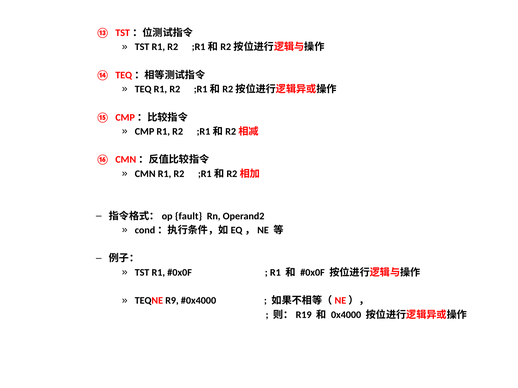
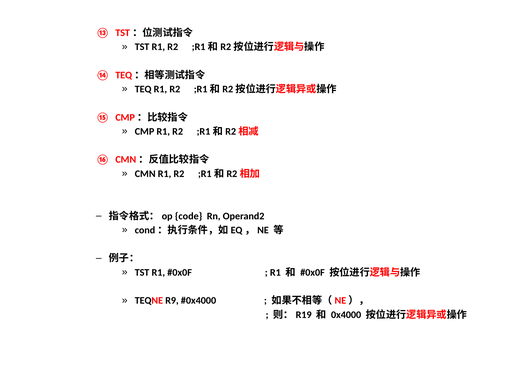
fault: fault -> code
